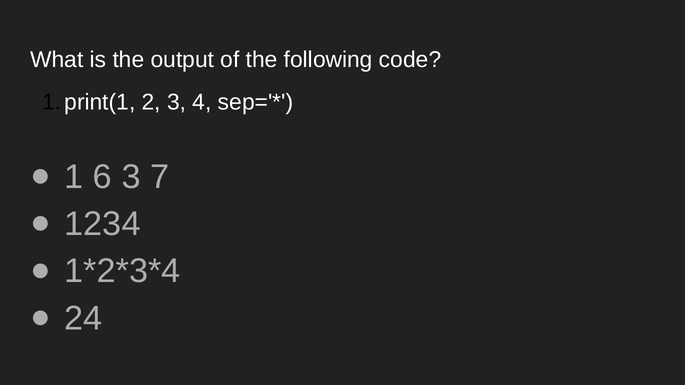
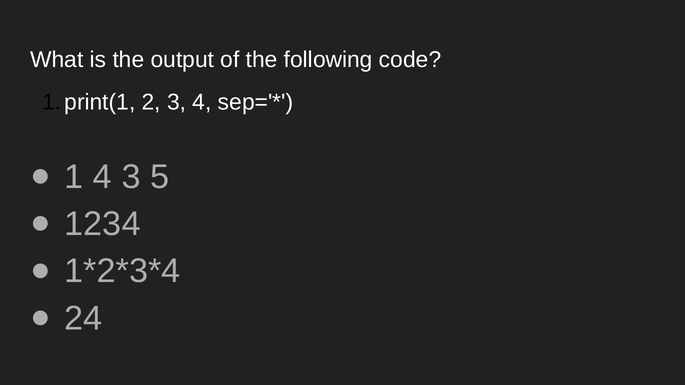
1 6: 6 -> 4
7: 7 -> 5
